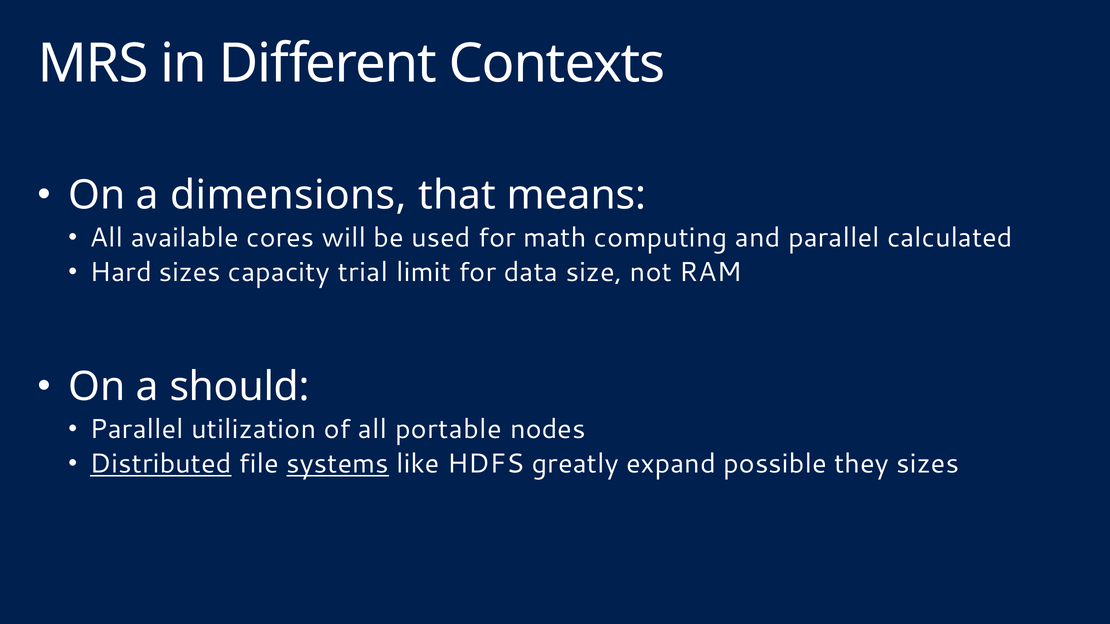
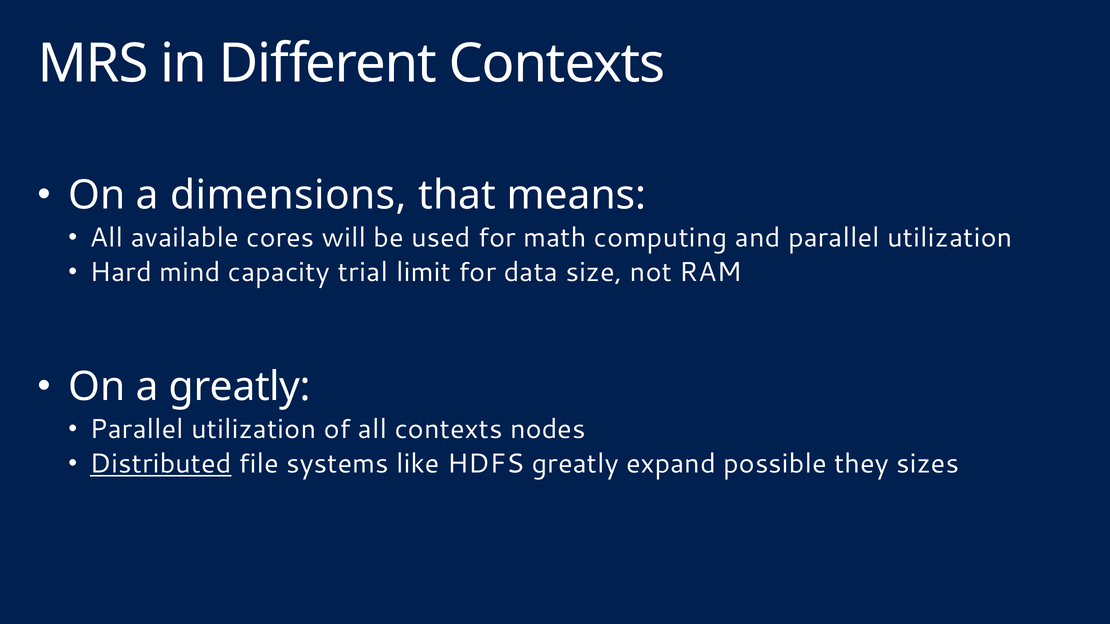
and parallel calculated: calculated -> utilization
Hard sizes: sizes -> mind
a should: should -> greatly
all portable: portable -> contexts
systems underline: present -> none
